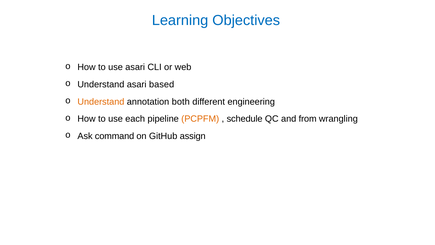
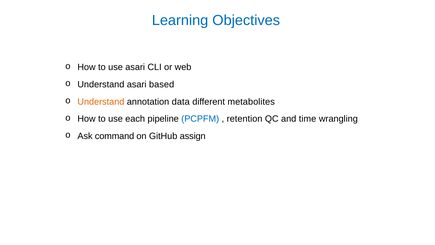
both: both -> data
engineering: engineering -> metabolites
PCPFM colour: orange -> blue
schedule: schedule -> retention
from: from -> time
